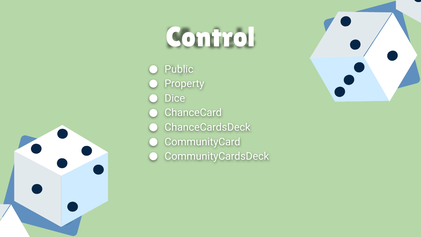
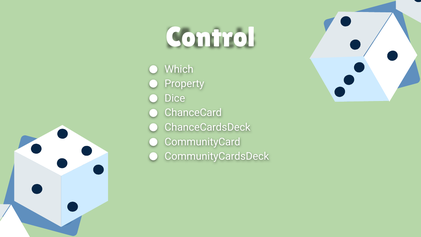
Public: Public -> Which
